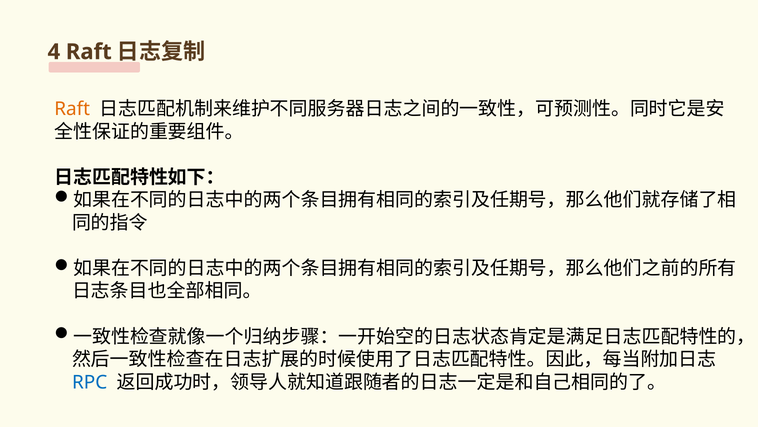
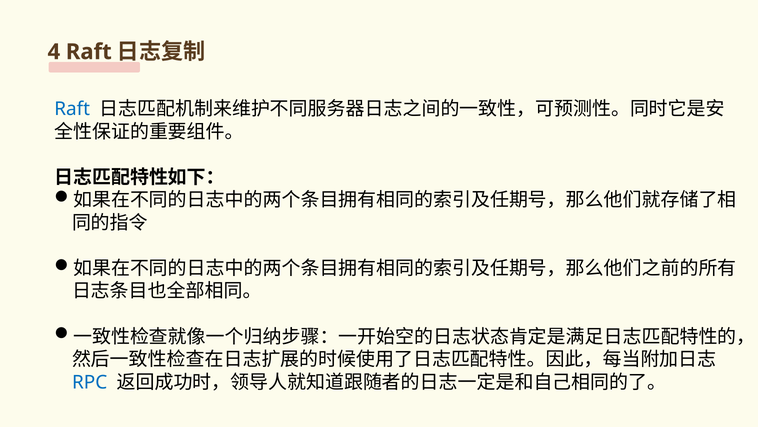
Raft at (72, 109) colour: orange -> blue
